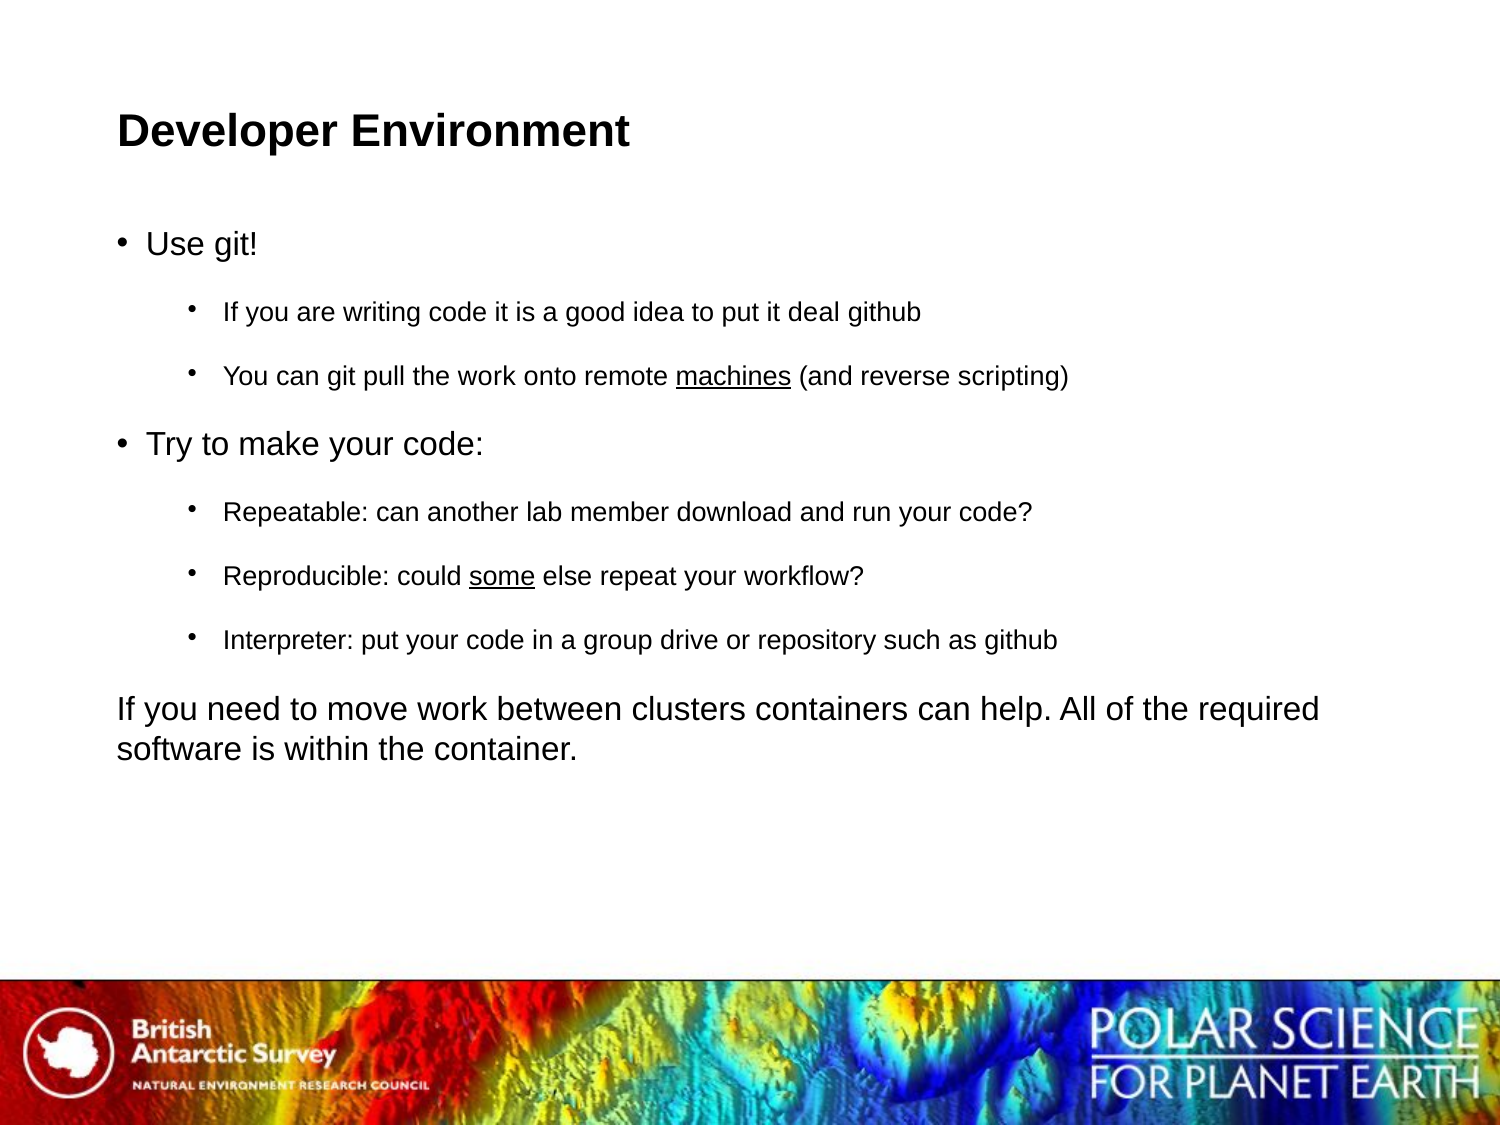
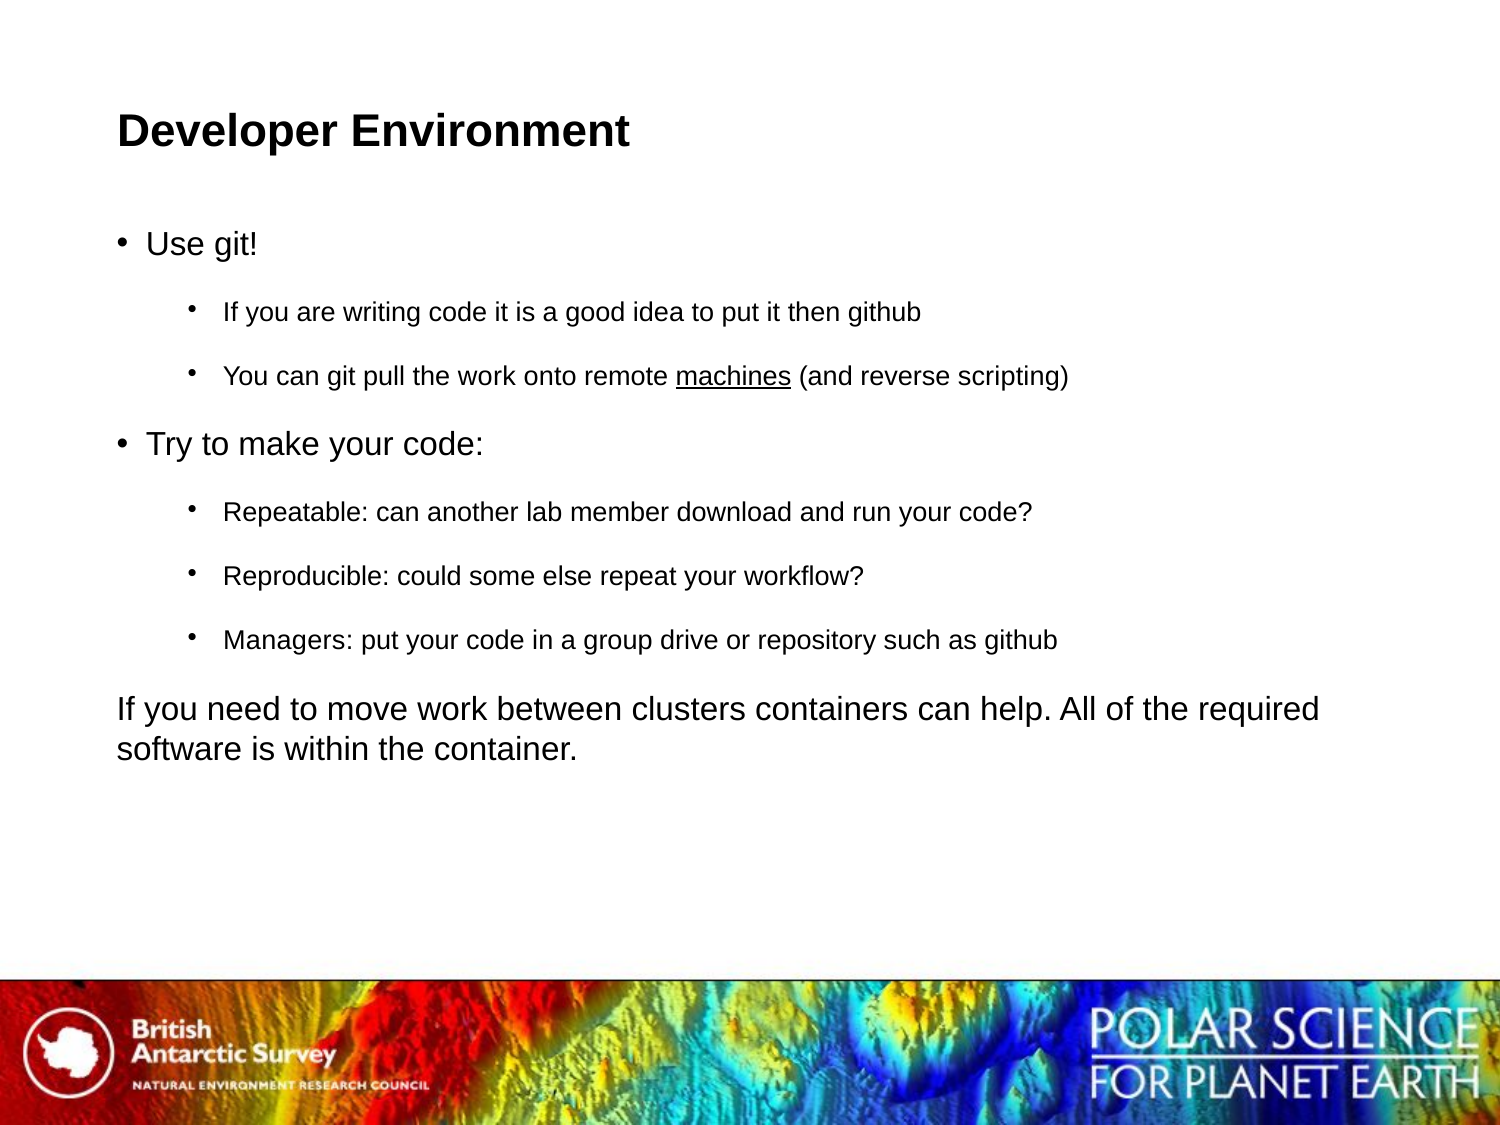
deal: deal -> then
some underline: present -> none
Interpreter: Interpreter -> Managers
